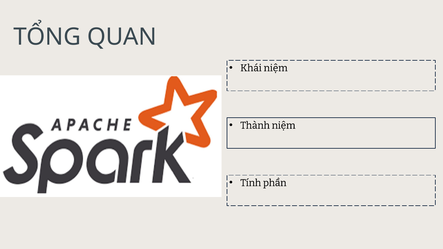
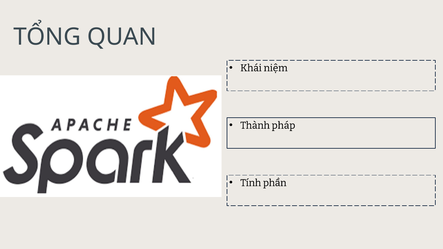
Thành niệm: niệm -> pháp
